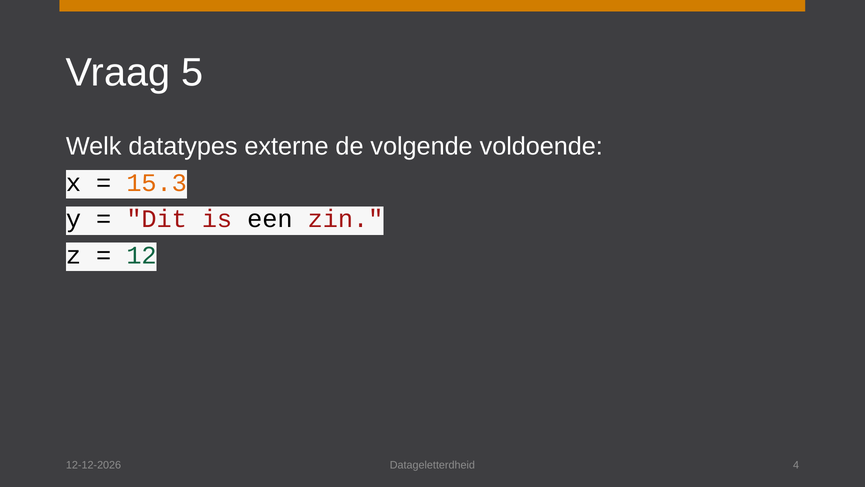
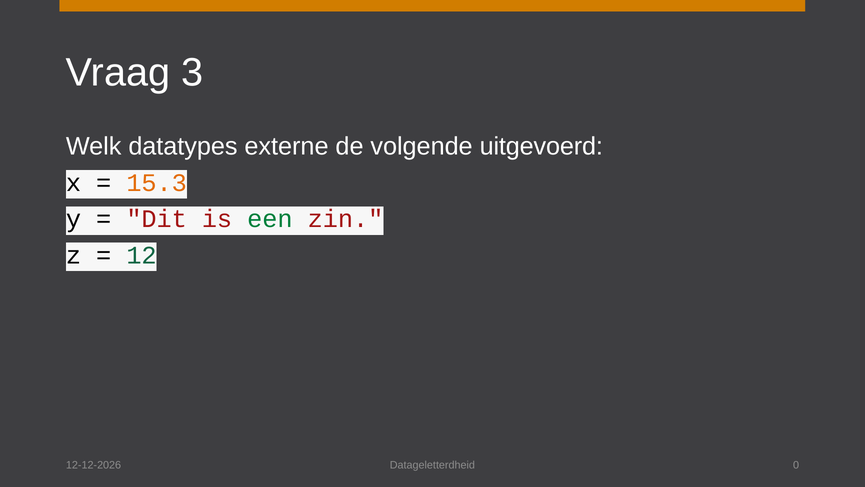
5: 5 -> 3
voldoende: voldoende -> uitgevoerd
een colour: black -> green
4: 4 -> 0
